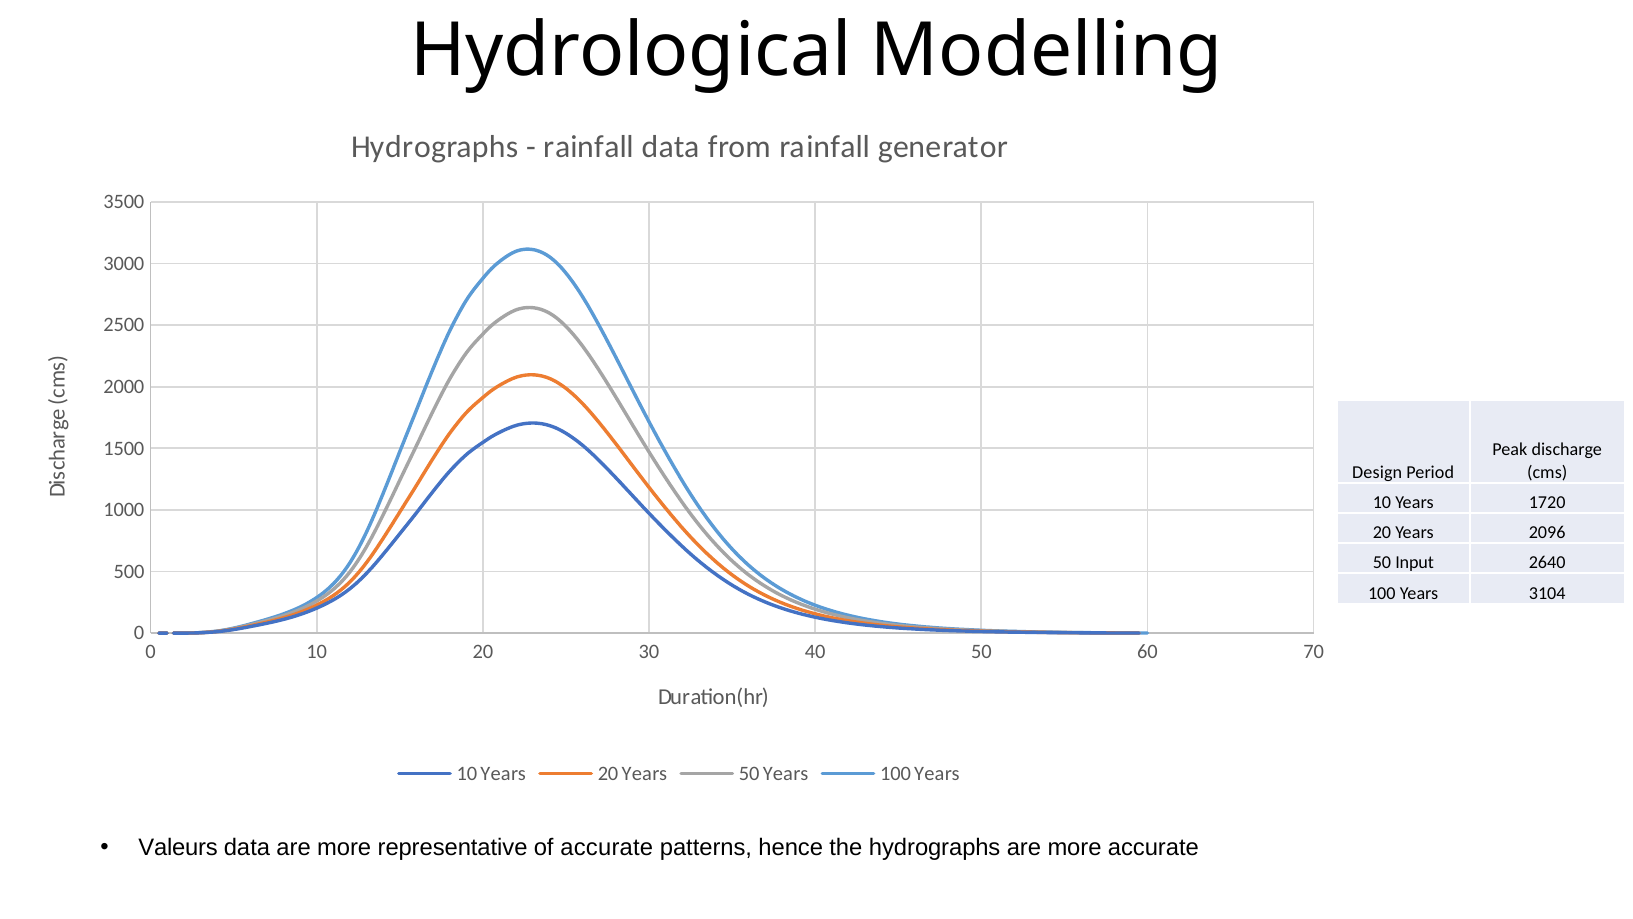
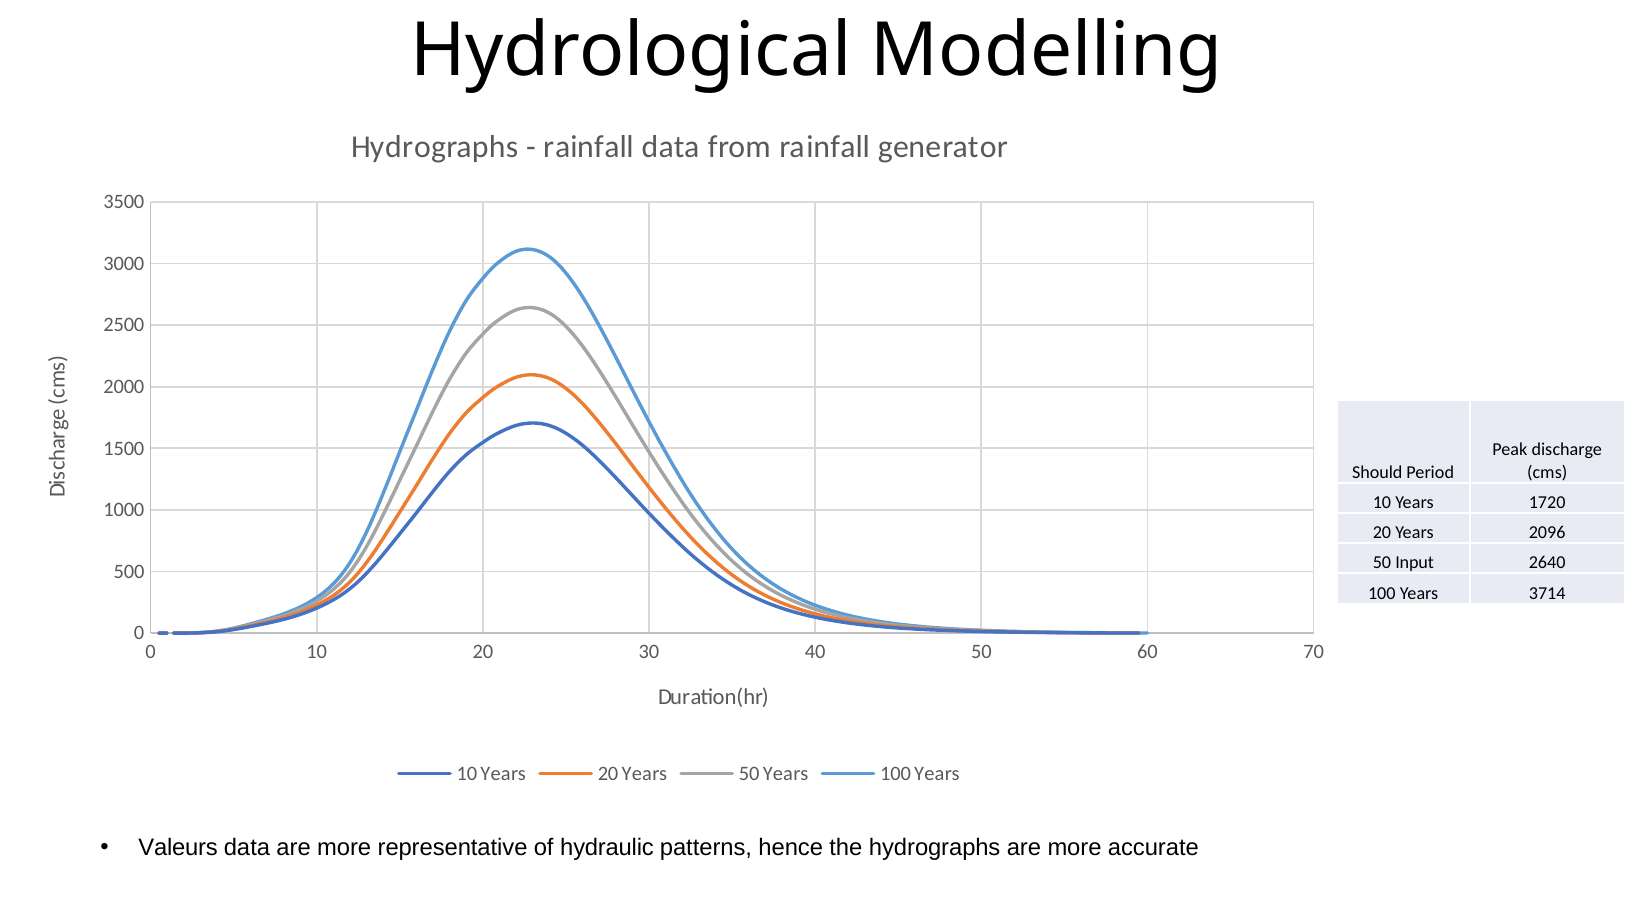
Design: Design -> Should
3104: 3104 -> 3714
of accurate: accurate -> hydraulic
